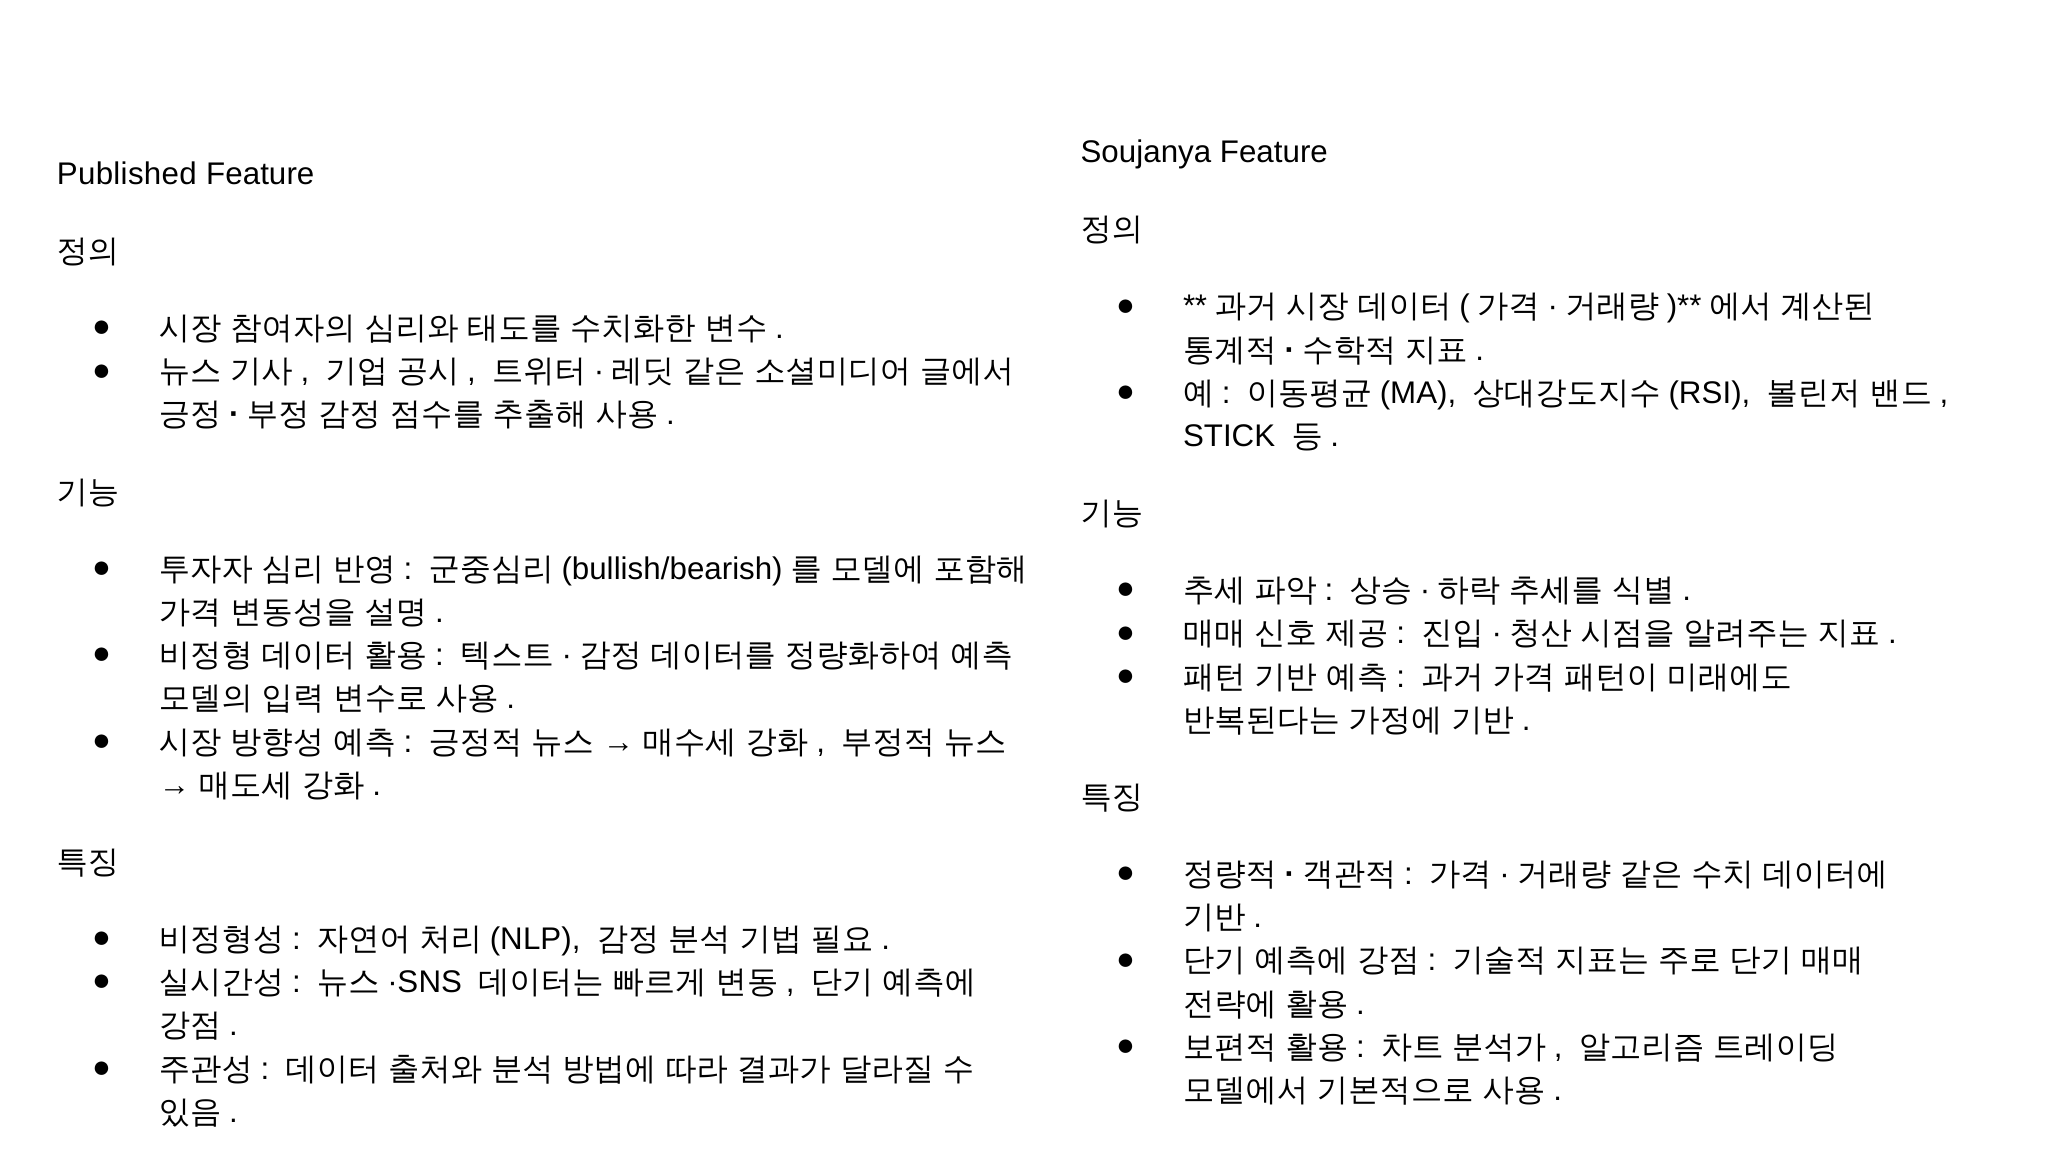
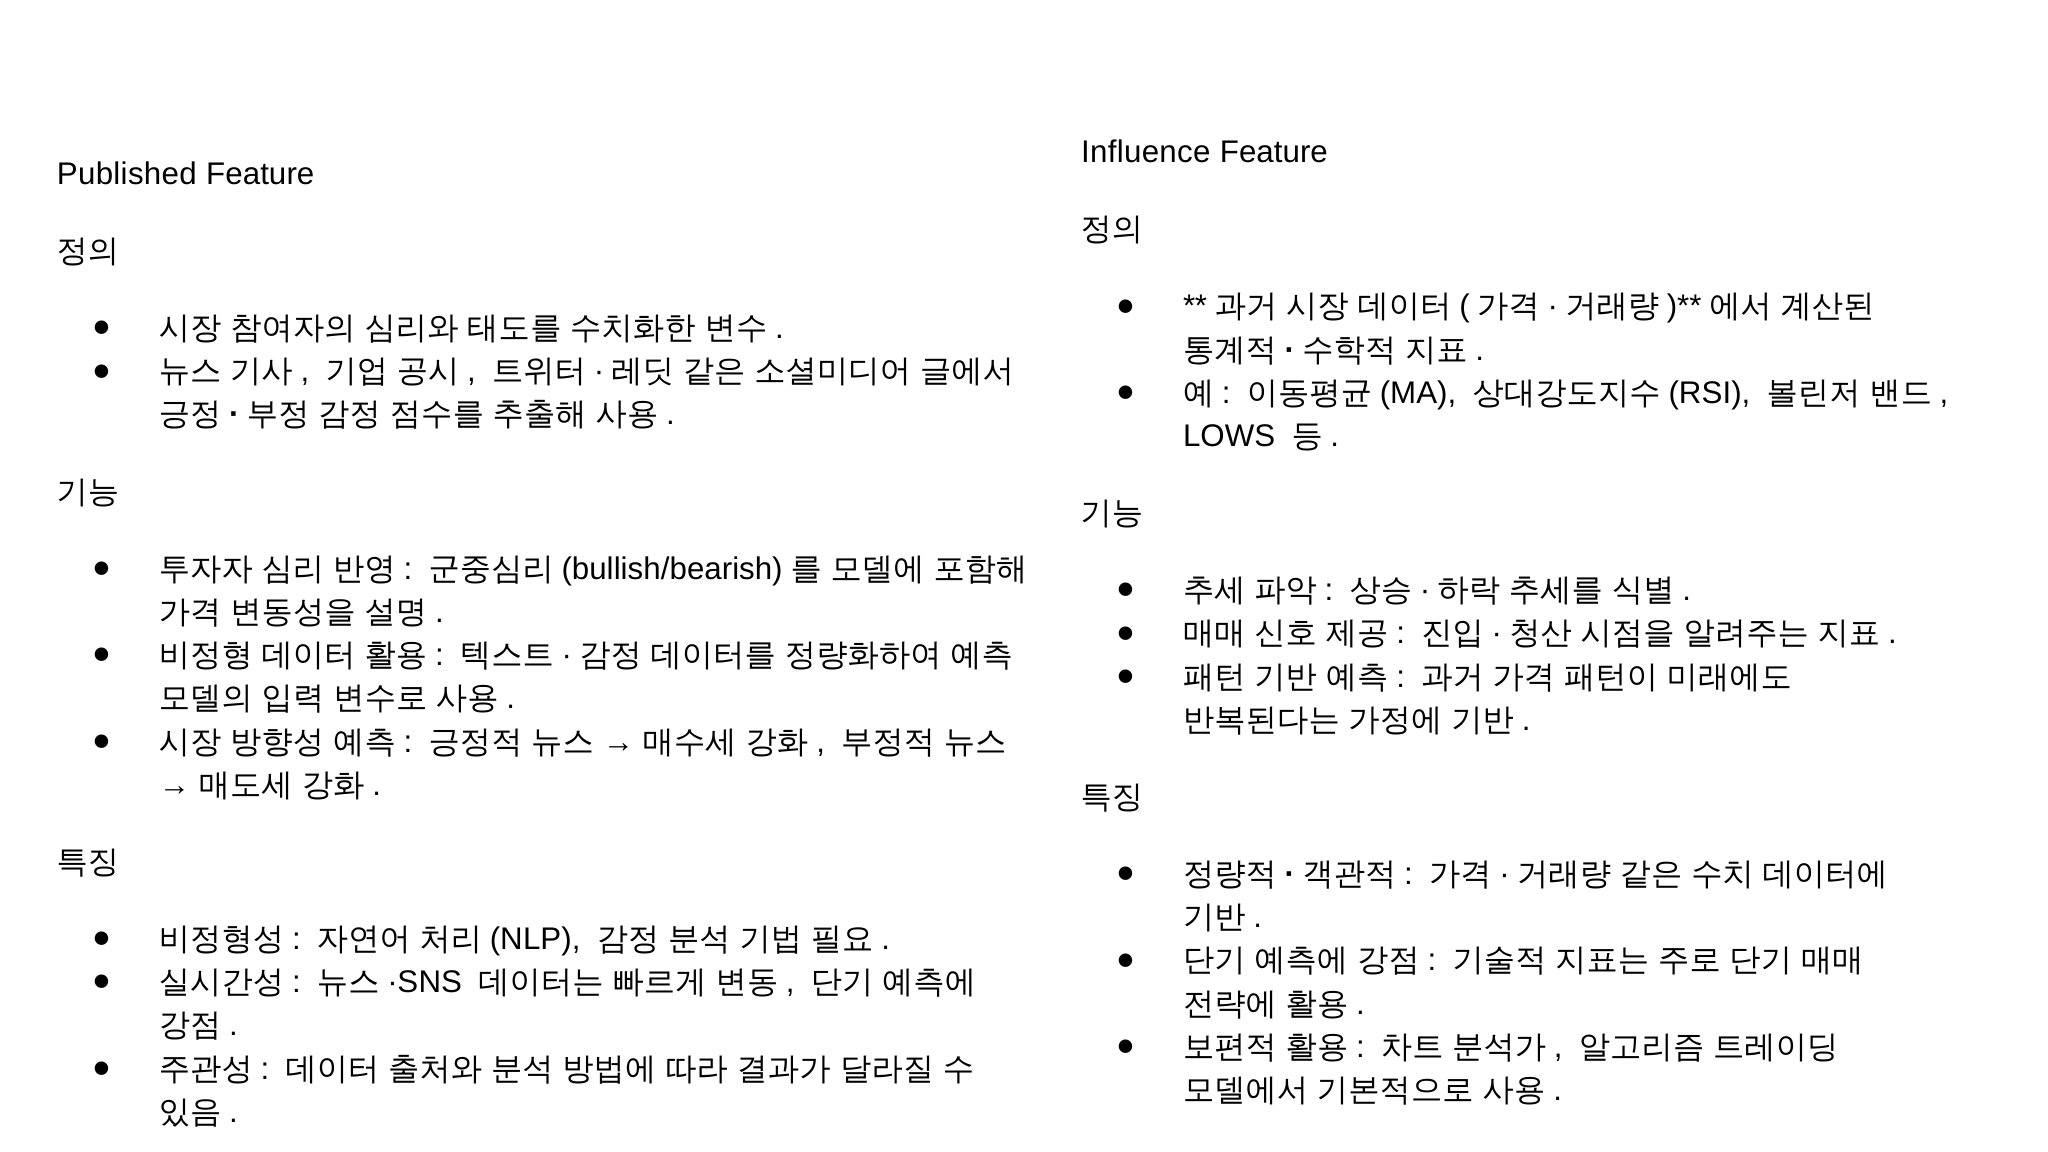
Soujanya: Soujanya -> Influence
STICK: STICK -> LOWS
